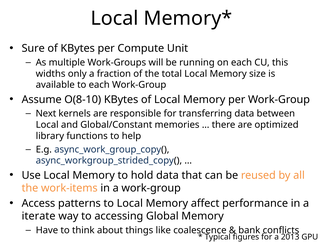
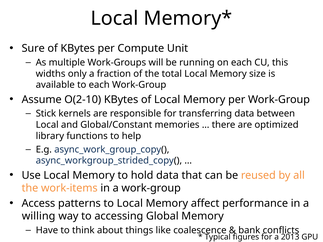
O(8-10: O(8-10 -> O(2-10
Next: Next -> Stick
iterate: iterate -> willing
